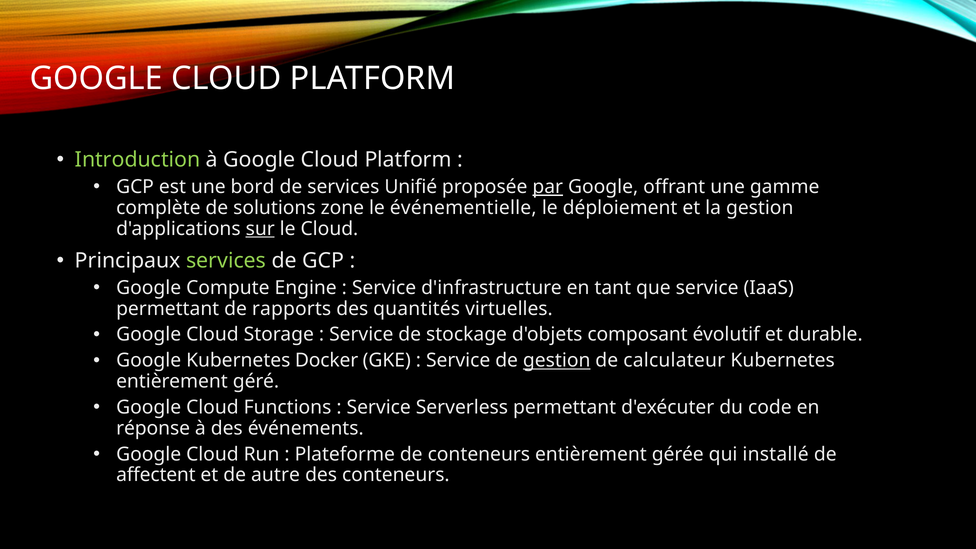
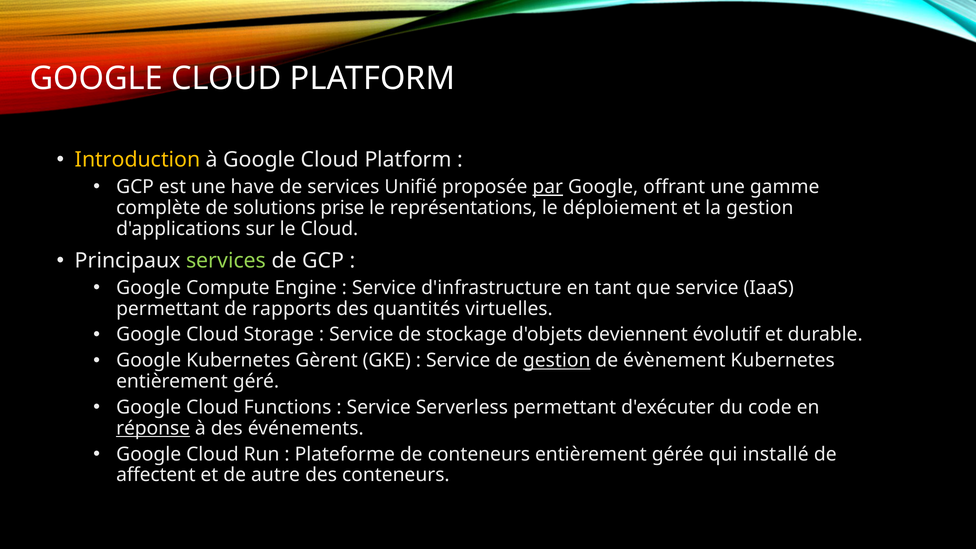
Introduction colour: light green -> yellow
bord: bord -> have
zone: zone -> prise
événementielle: événementielle -> représentations
sur underline: present -> none
composant: composant -> deviennent
Docker: Docker -> Gèrent
calculateur: calculateur -> évènement
réponse underline: none -> present
